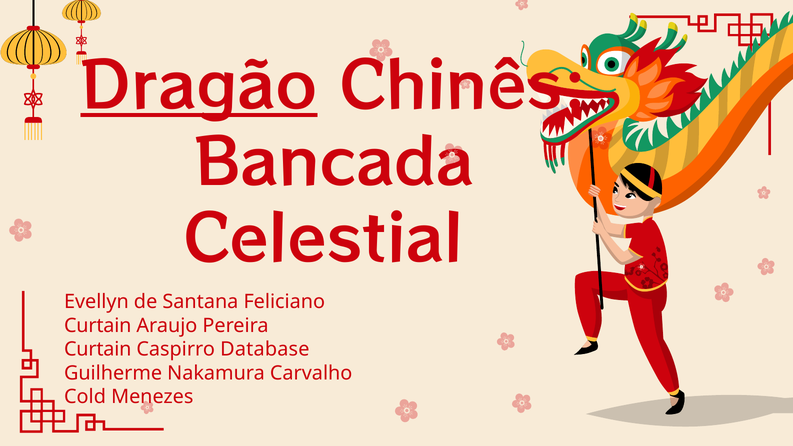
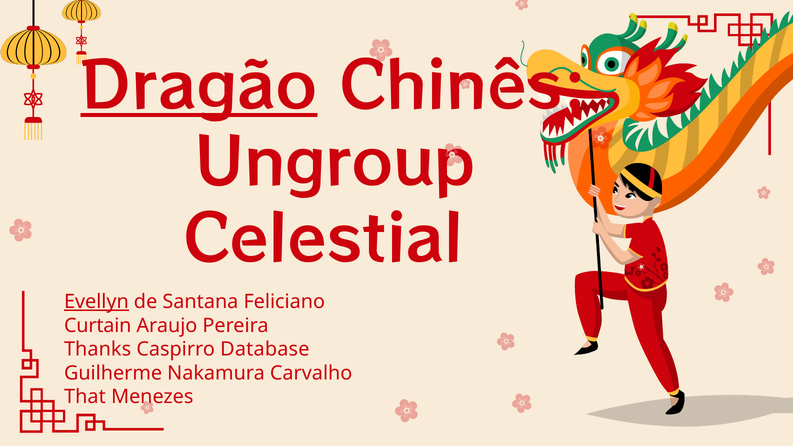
Bancada: Bancada -> Ungroup
Evellyn underline: none -> present
Curtain at (98, 349): Curtain -> Thanks
Cold: Cold -> That
